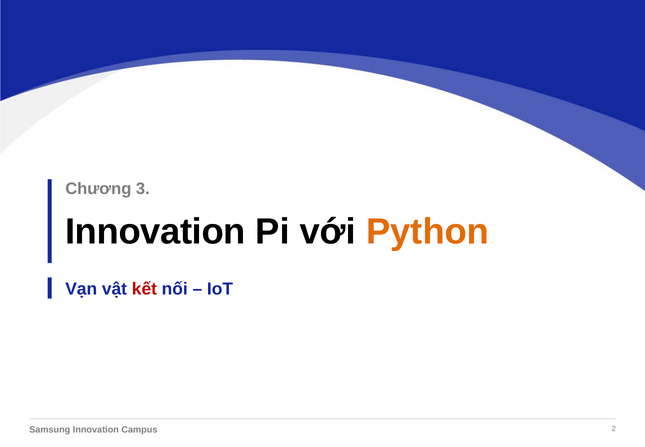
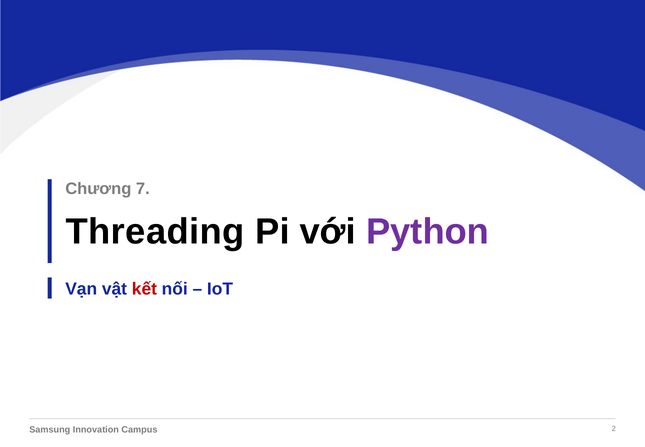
3: 3 -> 7
Innovation at (155, 231): Innovation -> Threading
Python colour: orange -> purple
